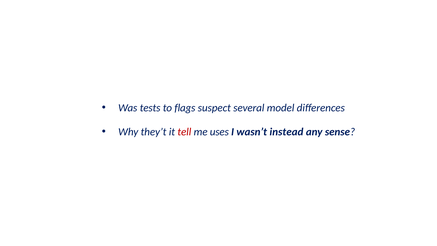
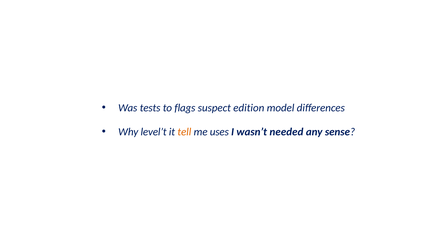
several: several -> edition
they’t: they’t -> level’t
tell colour: red -> orange
instead: instead -> needed
